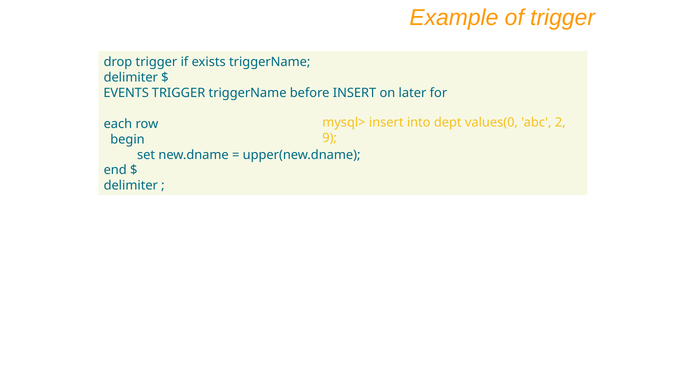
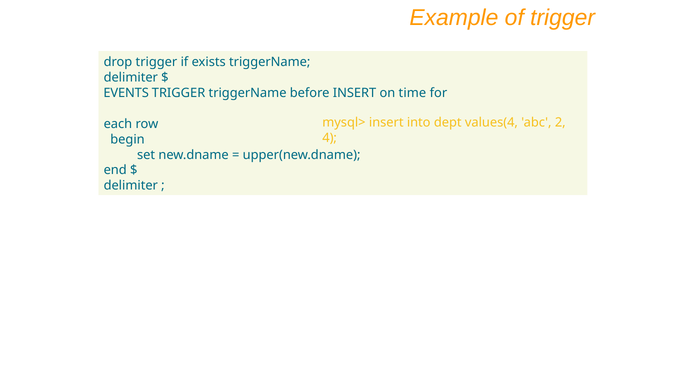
later: later -> time
values(0: values(0 -> values(4
9: 9 -> 4
